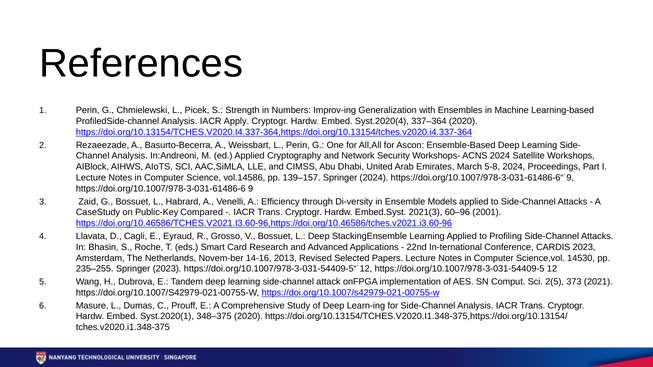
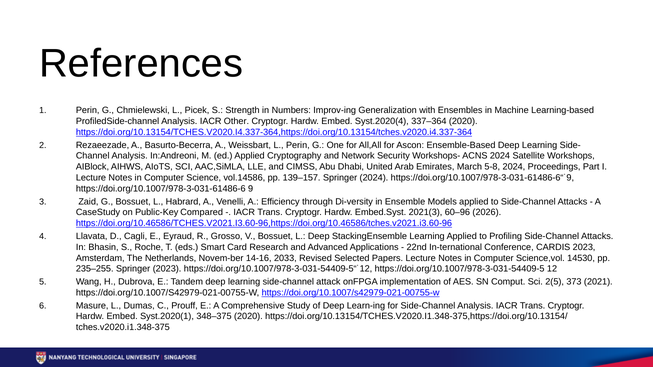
Apply: Apply -> Other
2001: 2001 -> 2026
2013: 2013 -> 2033
